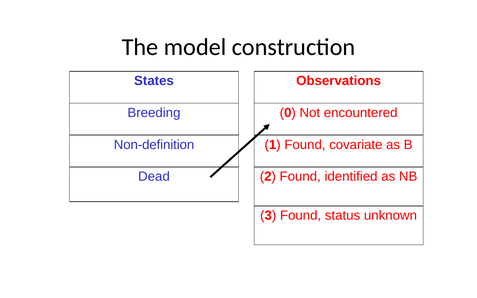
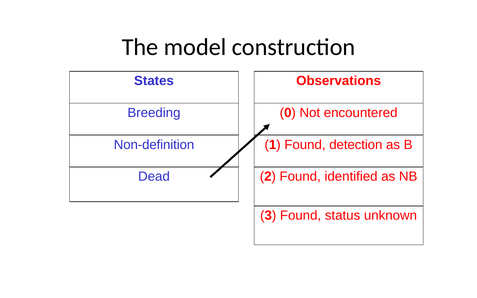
covariate: covariate -> detection
